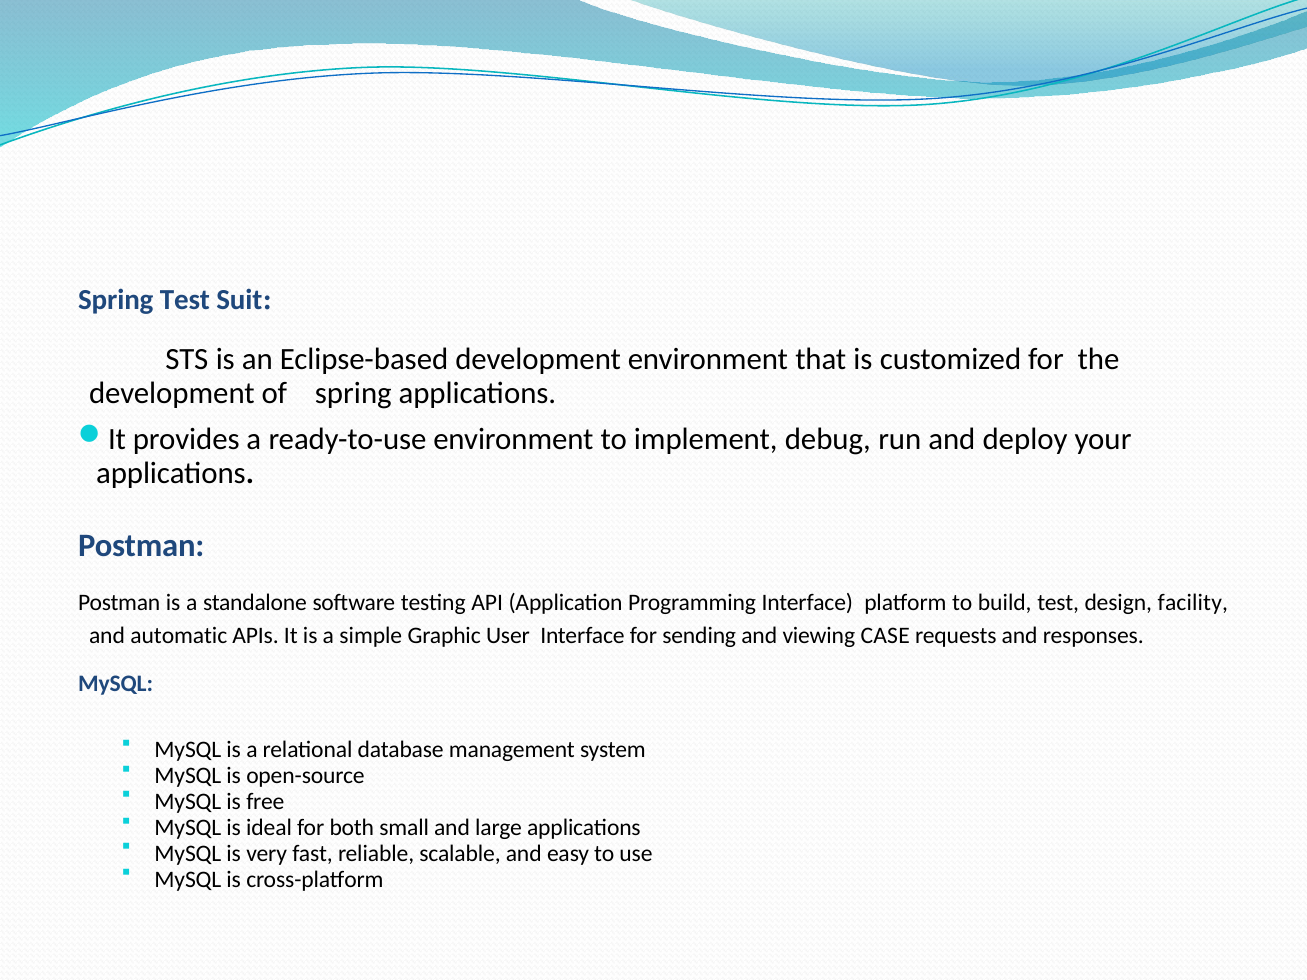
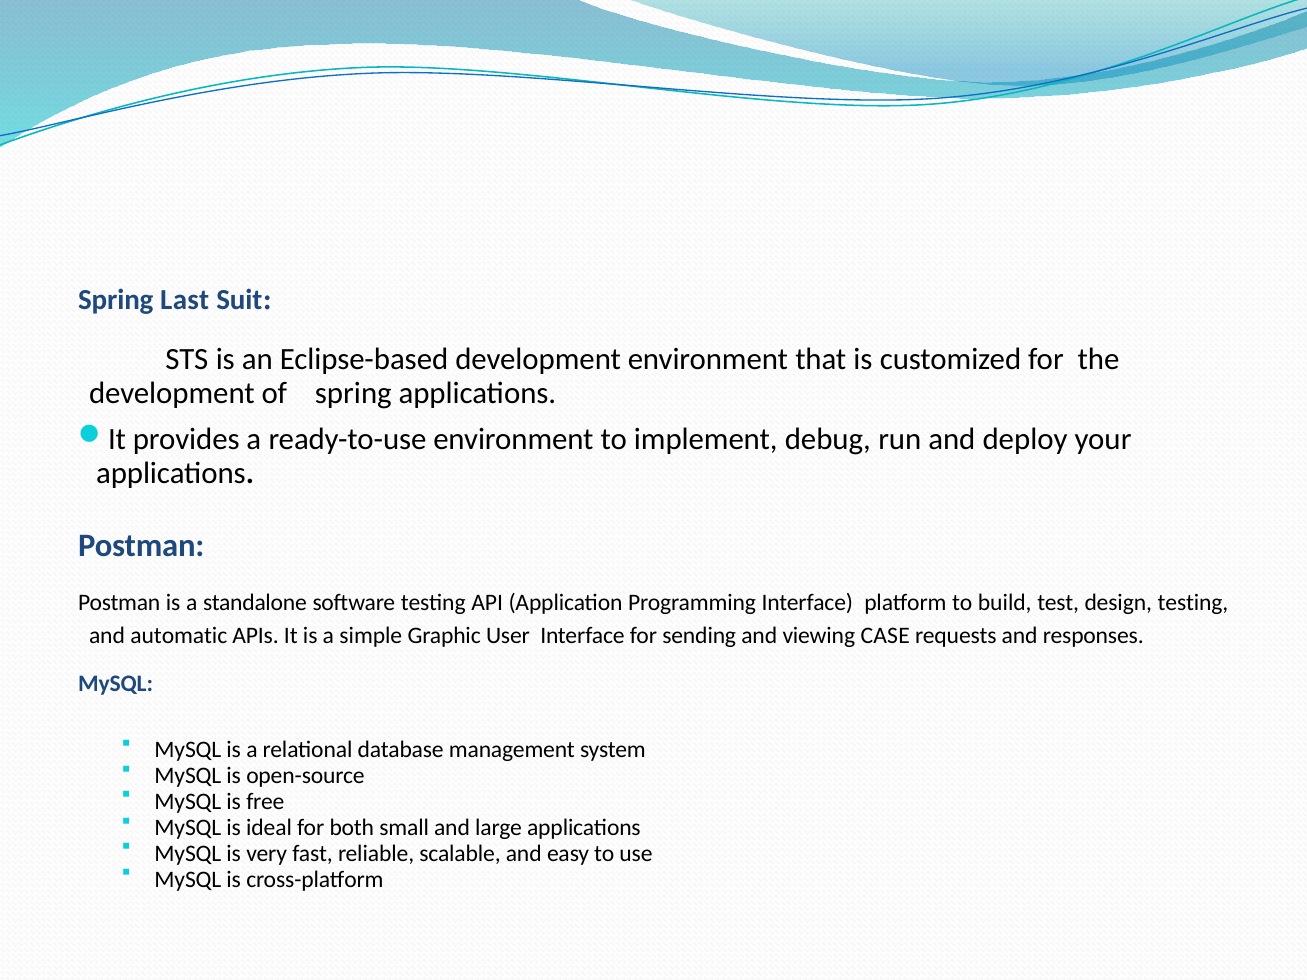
Spring Test: Test -> Last
design facility: facility -> testing
